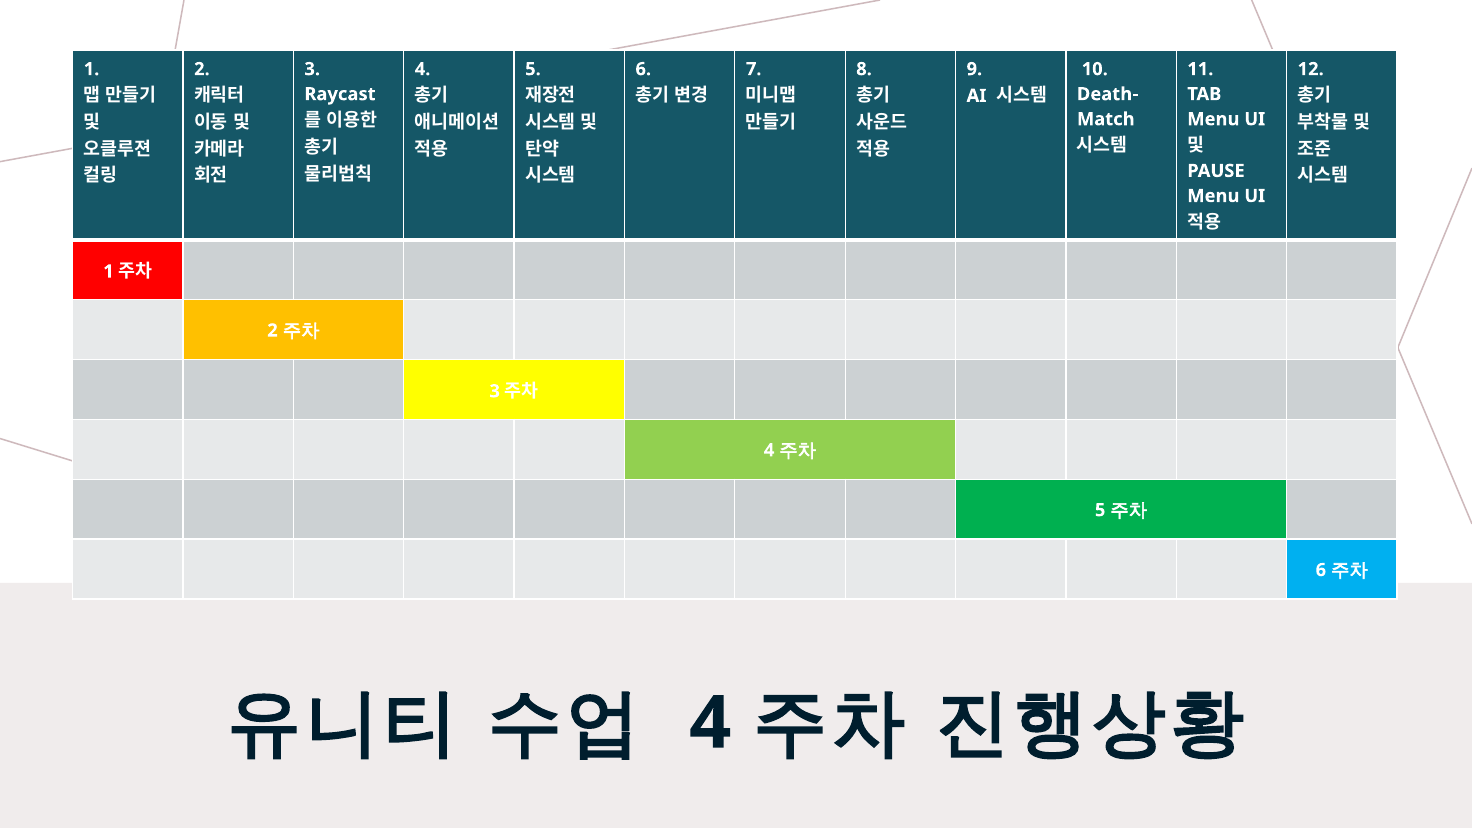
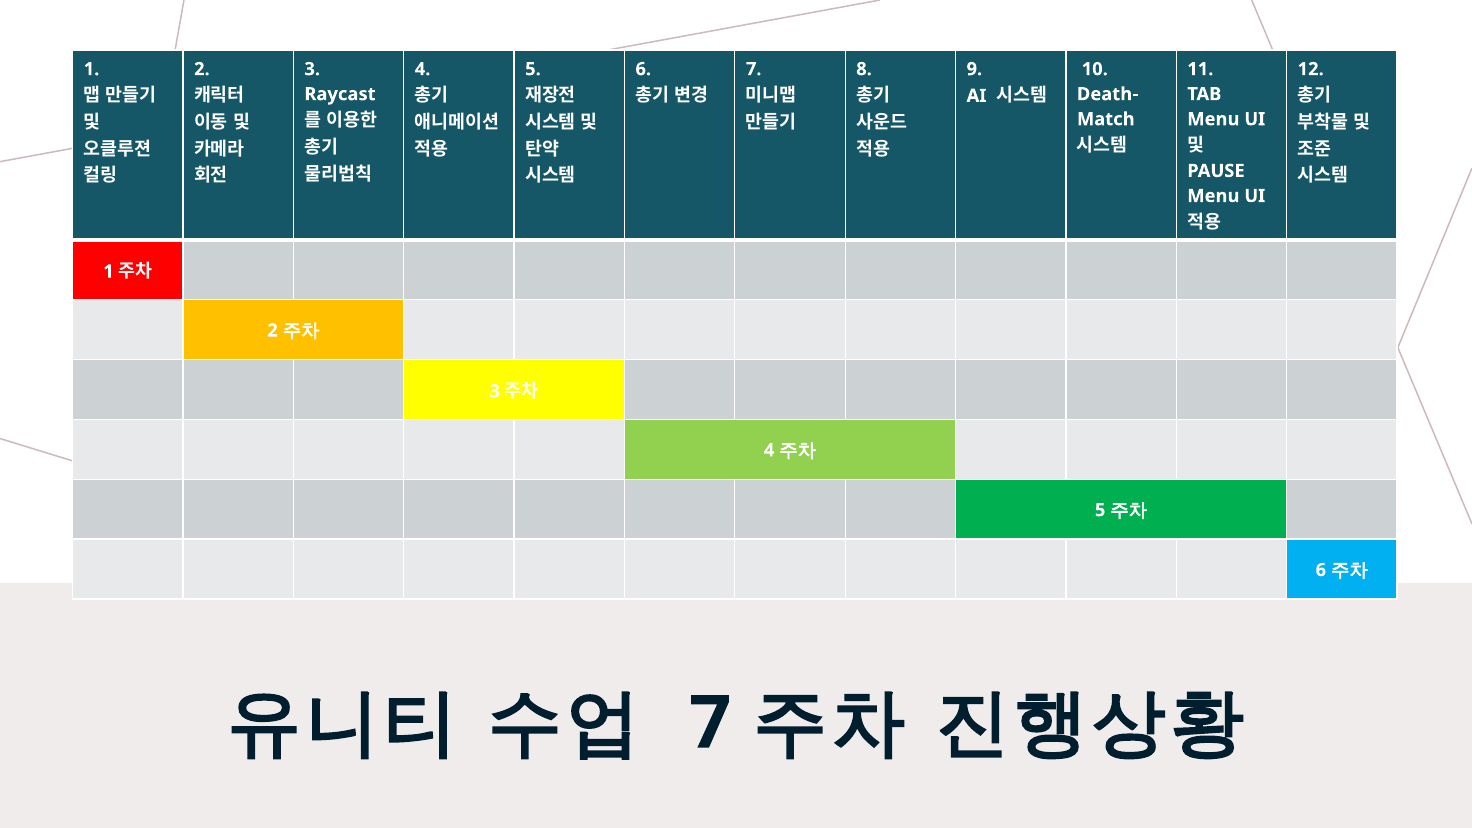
4 at (710, 723): 4 -> 7
